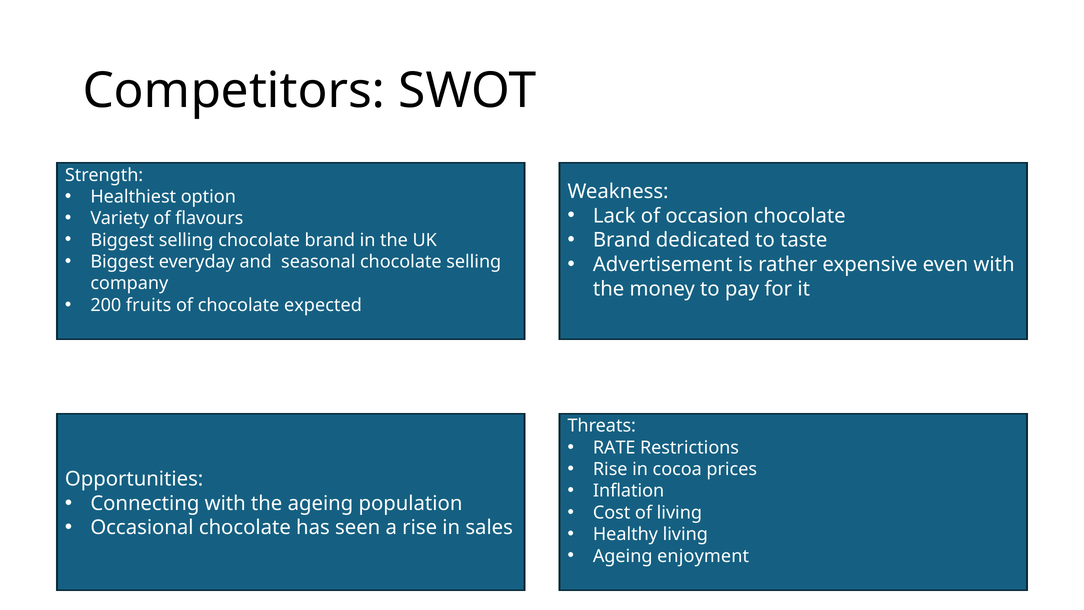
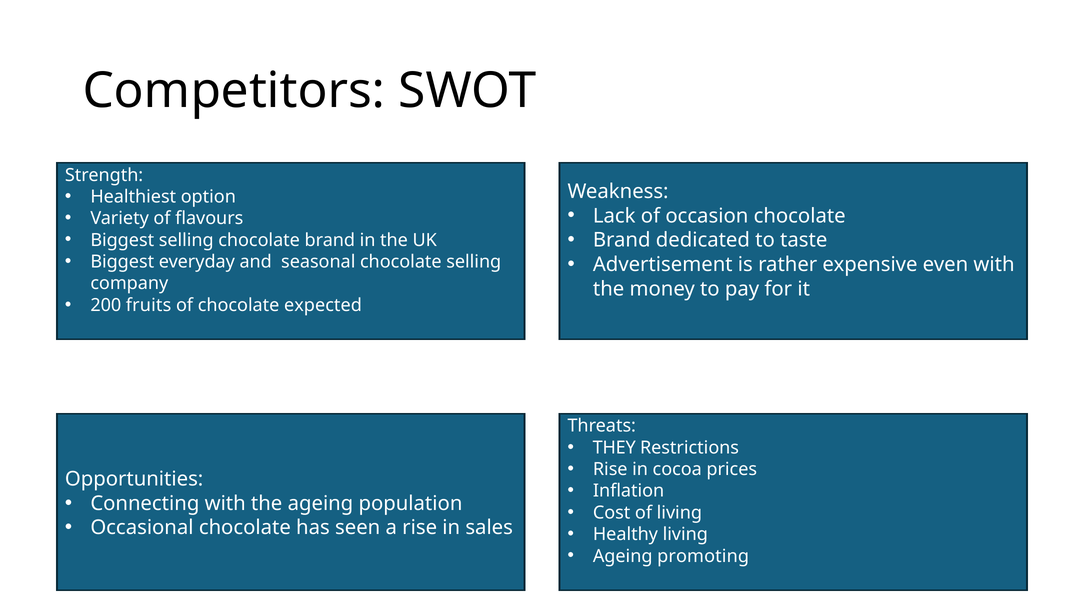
RATE: RATE -> THEY
enjoyment: enjoyment -> promoting
